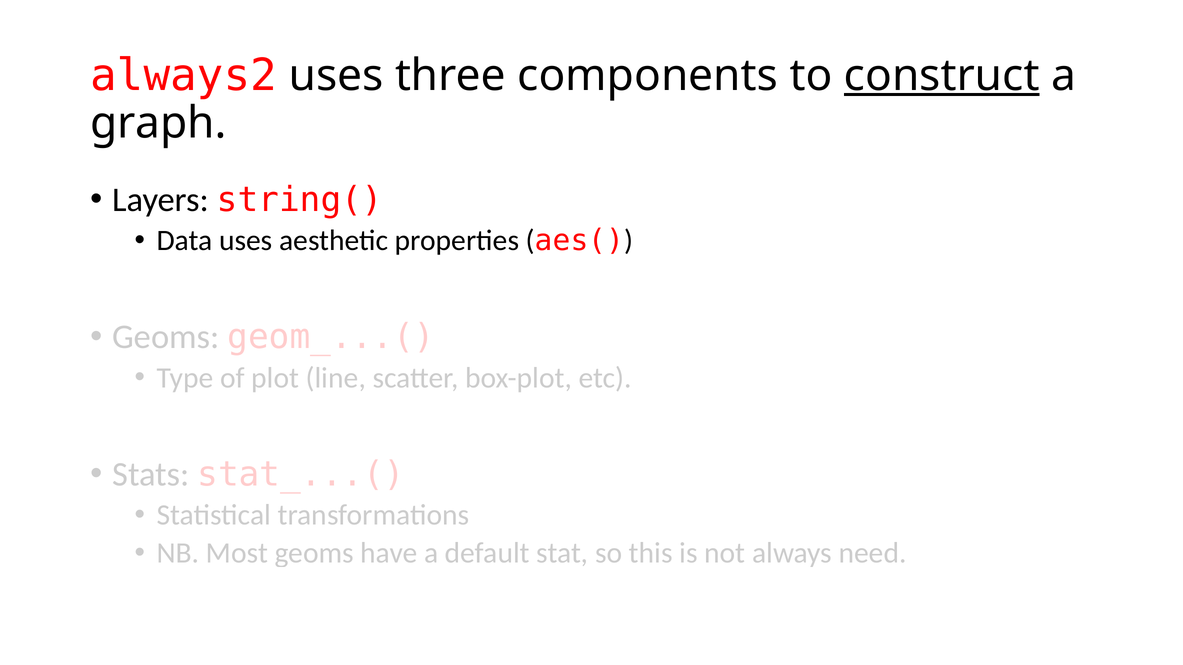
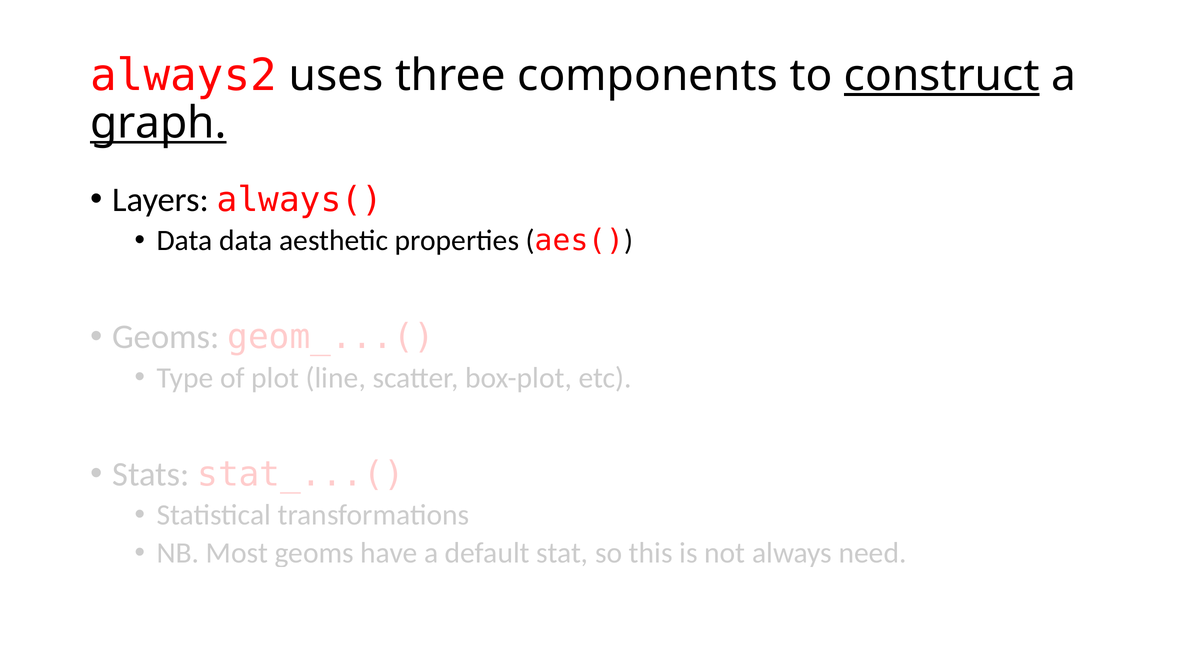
graph underline: none -> present
string(: string( -> always(
Data uses: uses -> data
